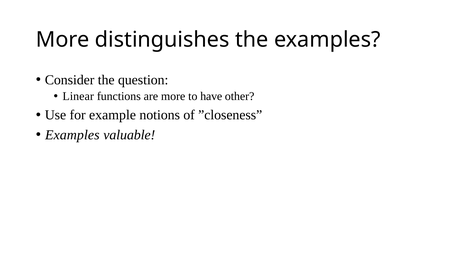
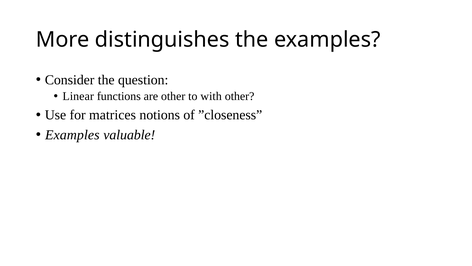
are more: more -> other
have: have -> with
example: example -> matrices
